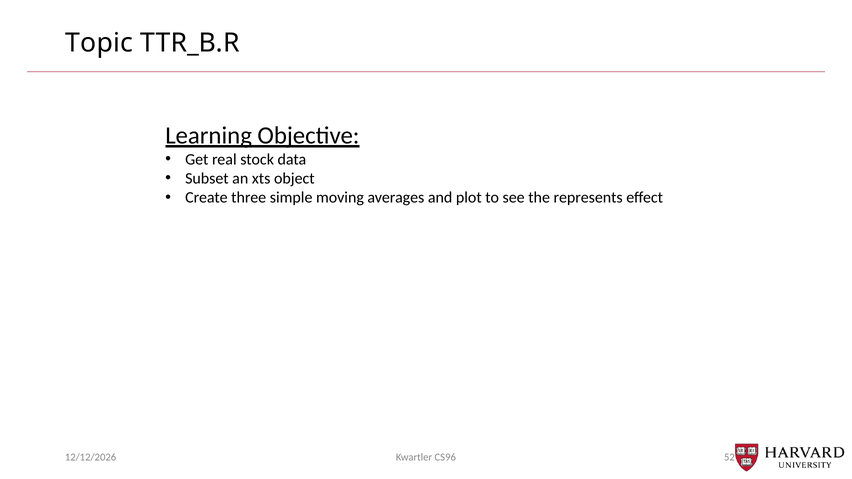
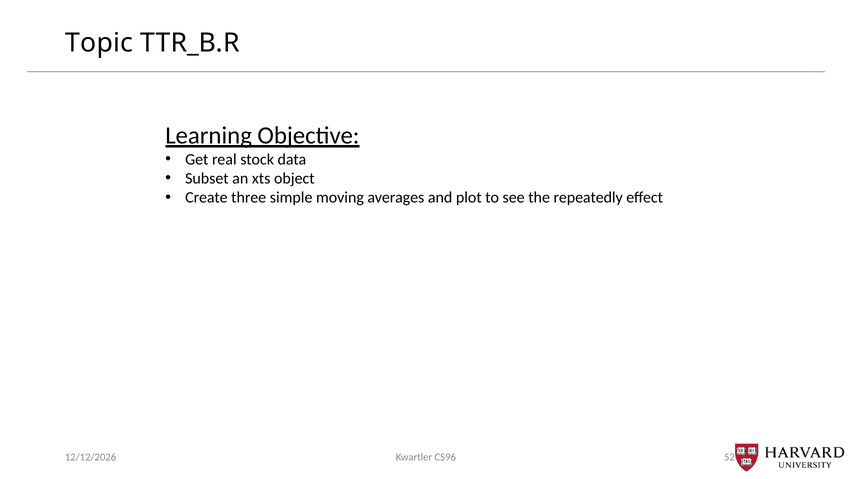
represents: represents -> repeatedly
